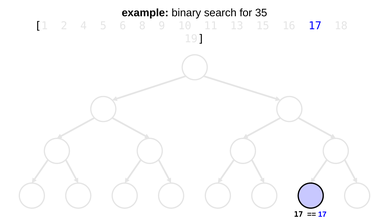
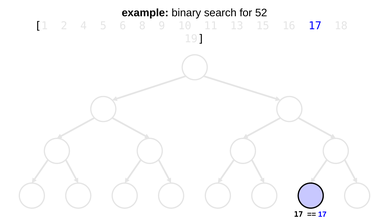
35: 35 -> 52
